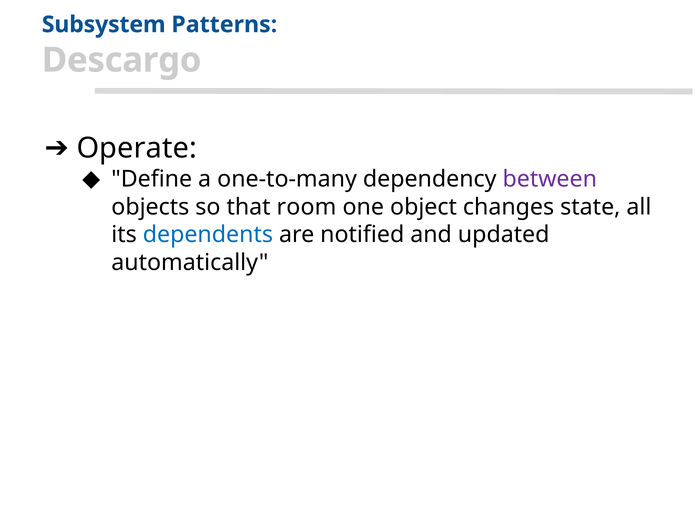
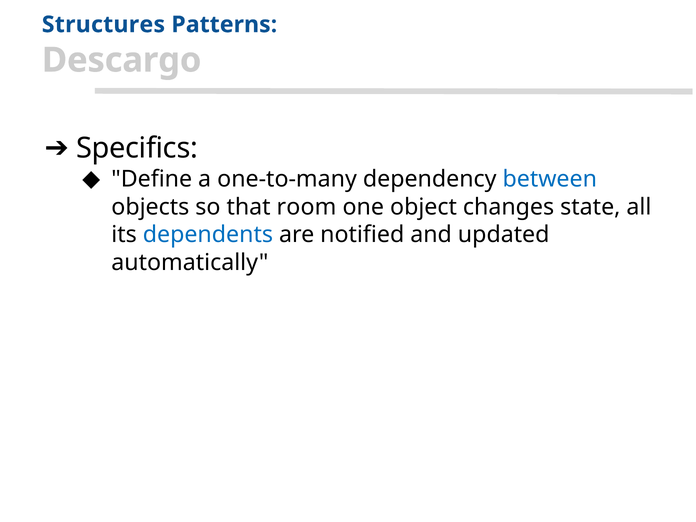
Subsystem: Subsystem -> Structures
Operate: Operate -> Specifics
between colour: purple -> blue
